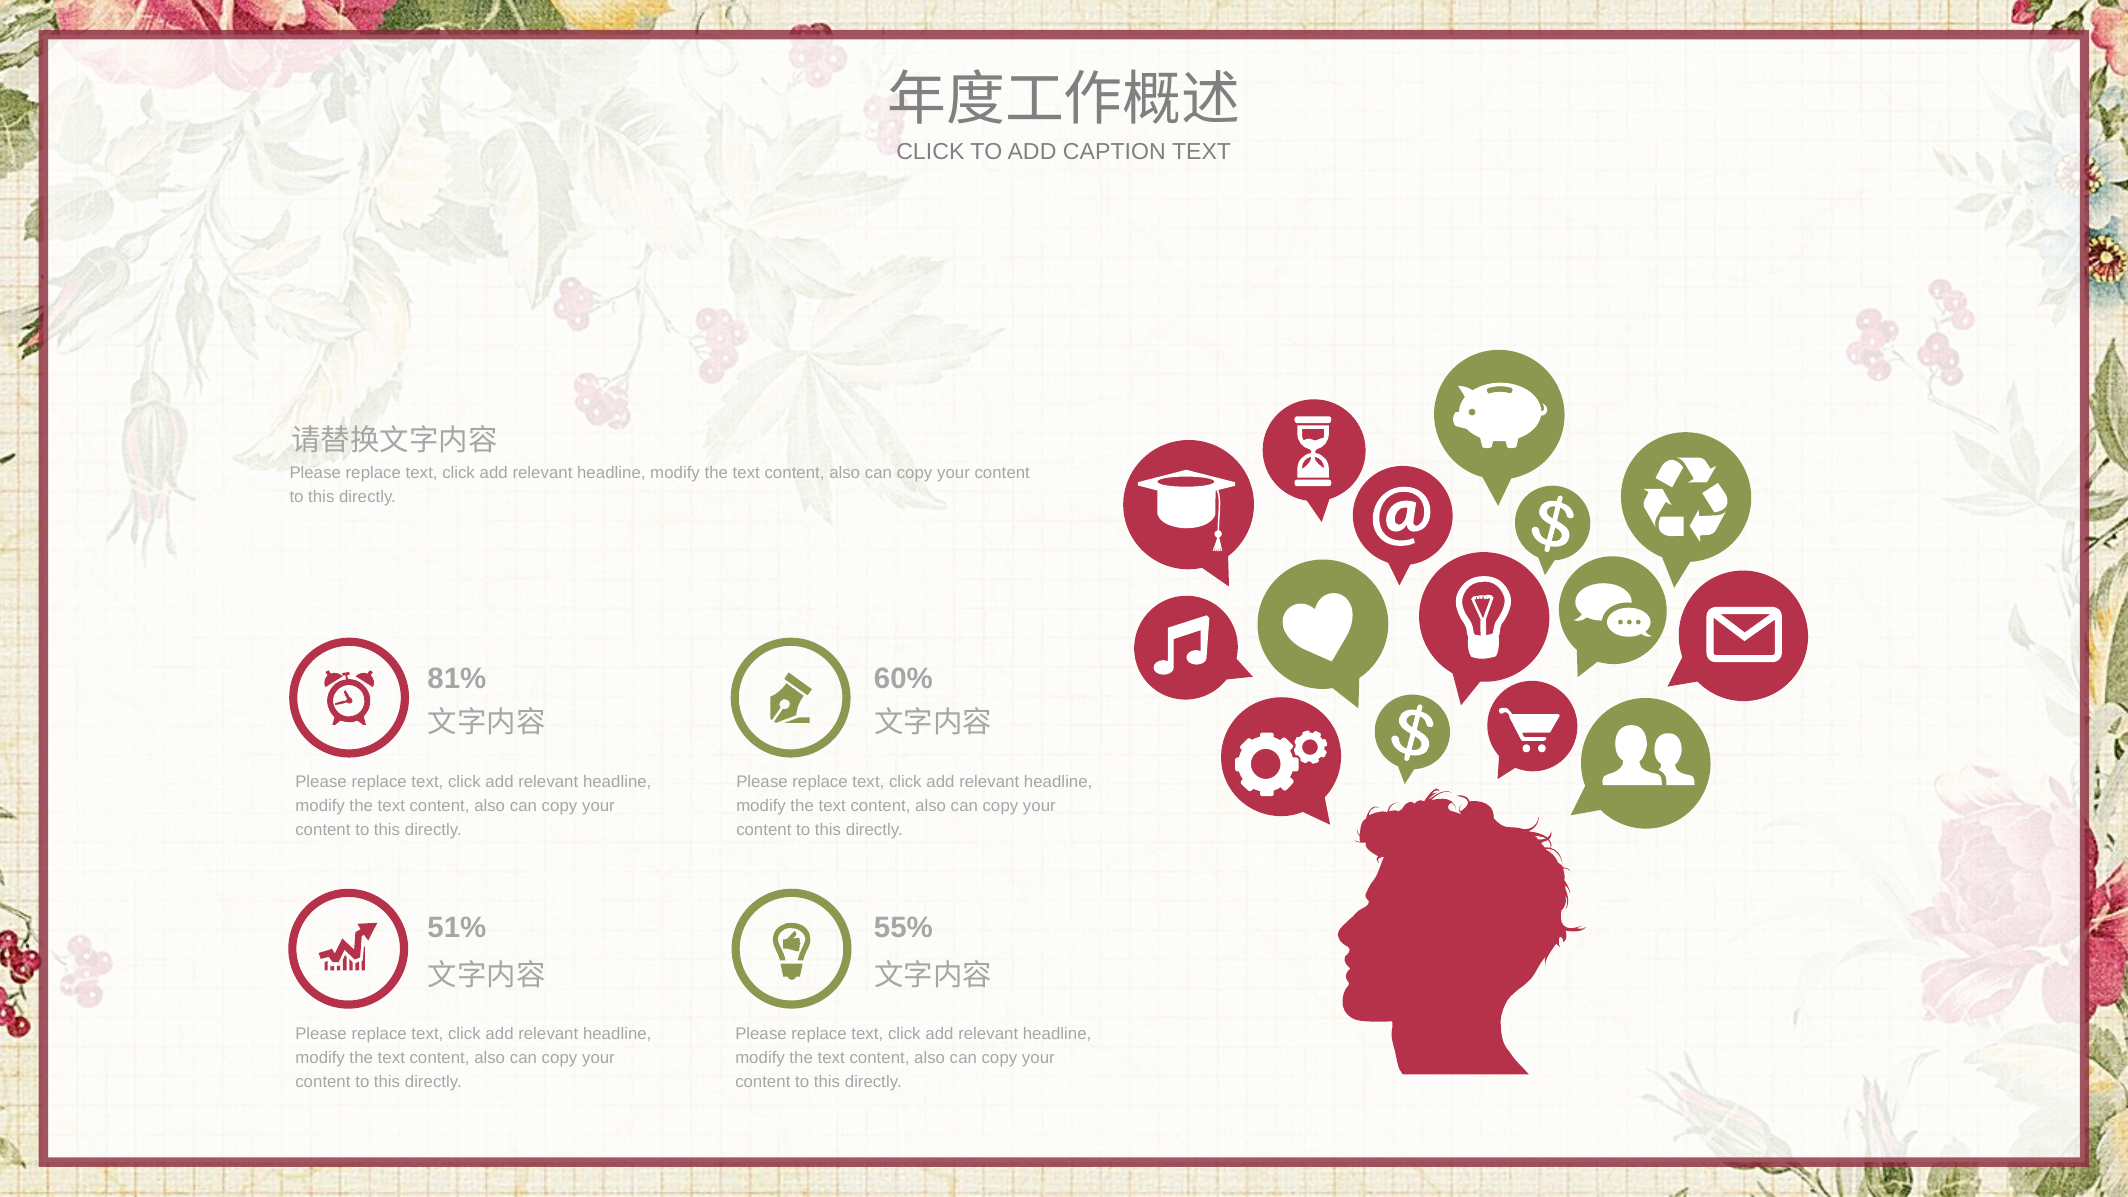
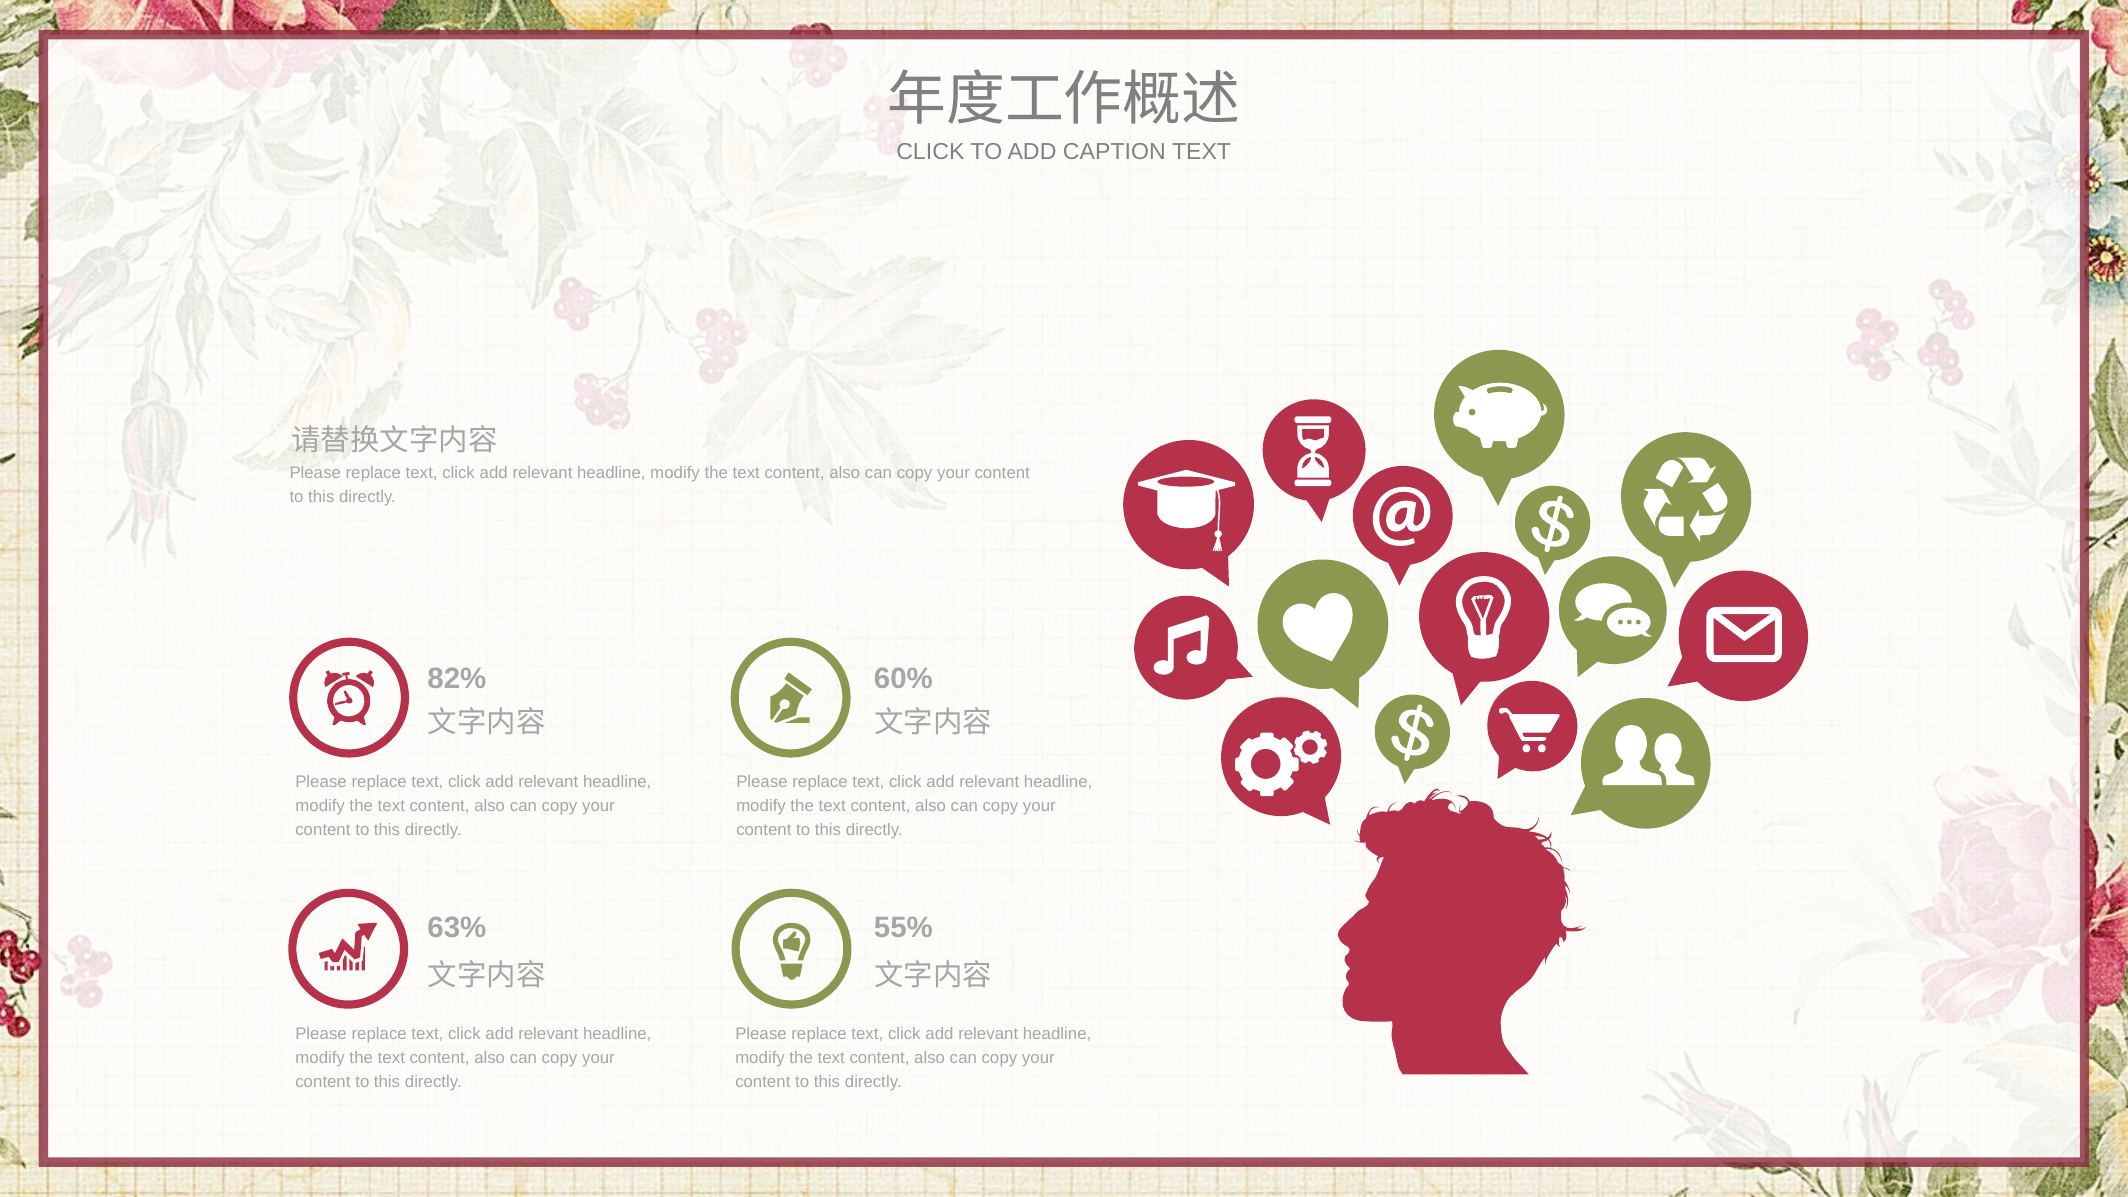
81%: 81% -> 82%
51%: 51% -> 63%
